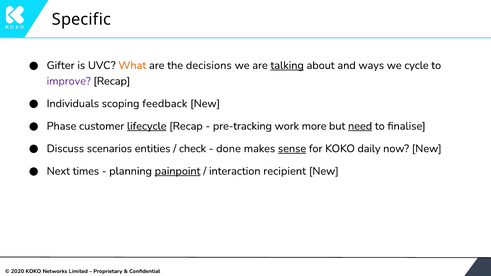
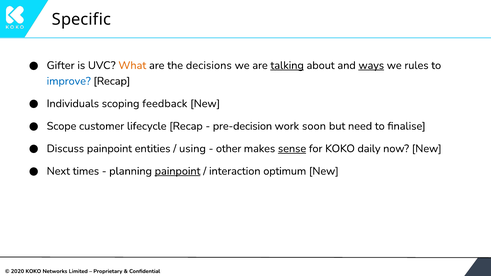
ways underline: none -> present
cycle: cycle -> rules
improve colour: purple -> blue
Phase: Phase -> Scope
lifecycle underline: present -> none
pre-tracking: pre-tracking -> pre-decision
more: more -> soon
need underline: present -> none
Discuss scenarios: scenarios -> painpoint
check: check -> using
done: done -> other
recipient: recipient -> optimum
